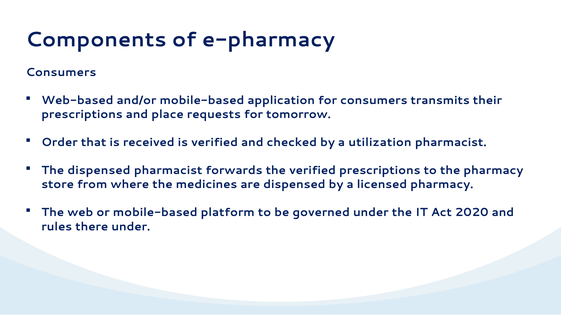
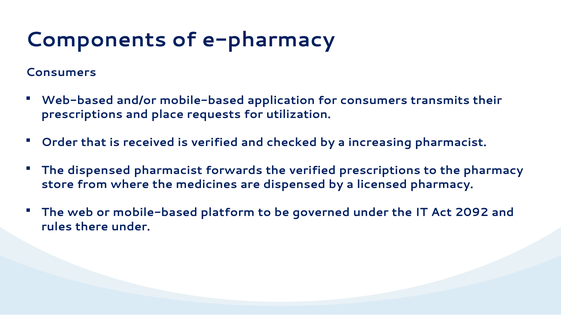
tomorrow: tomorrow -> utilization
utilization: utilization -> increasing
2020: 2020 -> 2092
